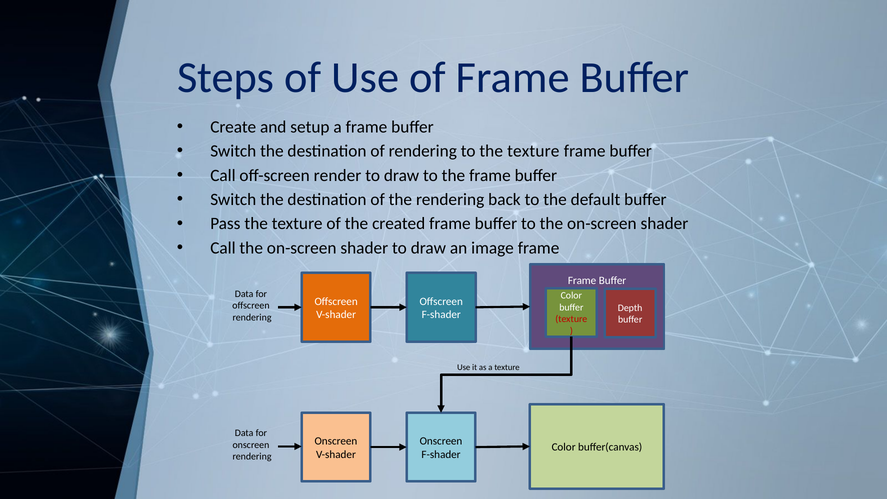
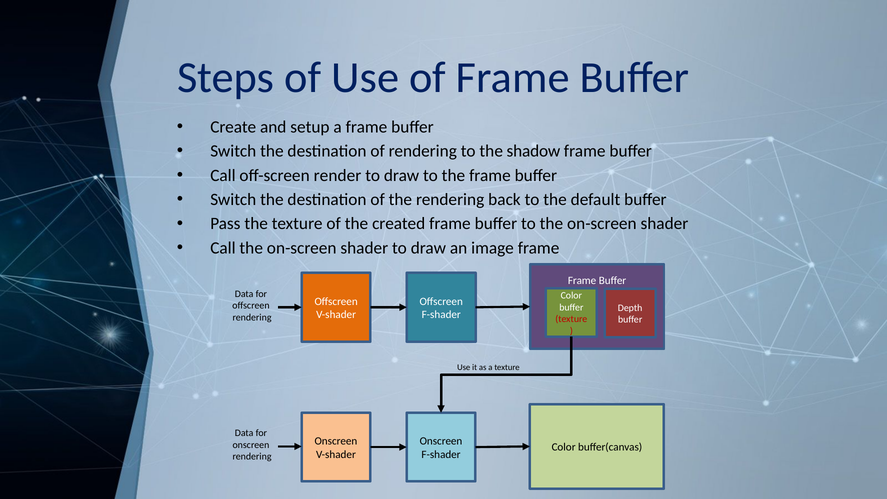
to the texture: texture -> shadow
